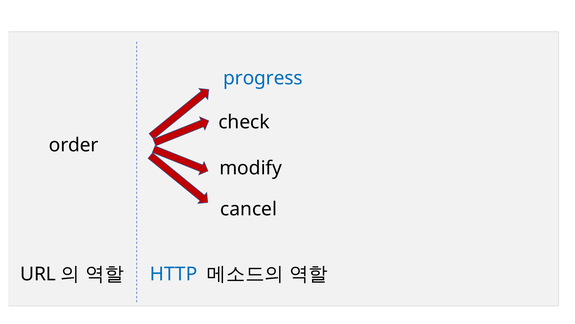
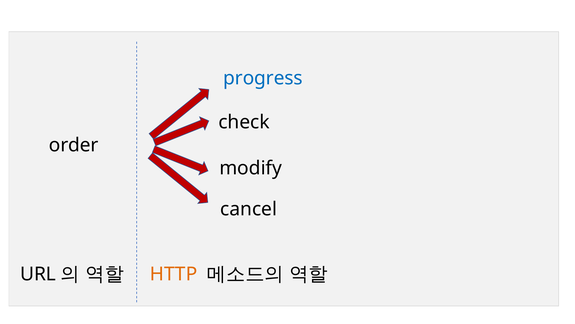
HTTP colour: blue -> orange
